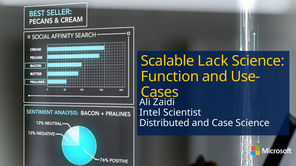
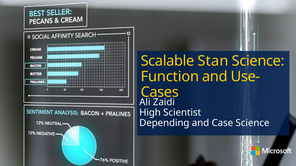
Lack: Lack -> Stan
Intel: Intel -> High
Distributed: Distributed -> Depending
